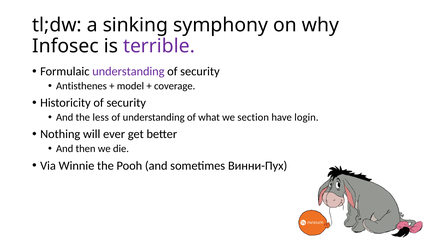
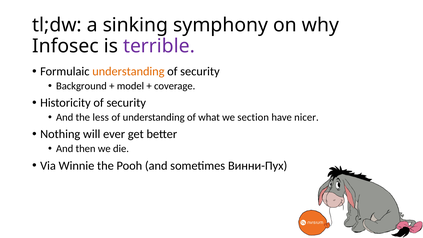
understanding at (128, 72) colour: purple -> orange
Antisthenes: Antisthenes -> Background
login: login -> nicer
